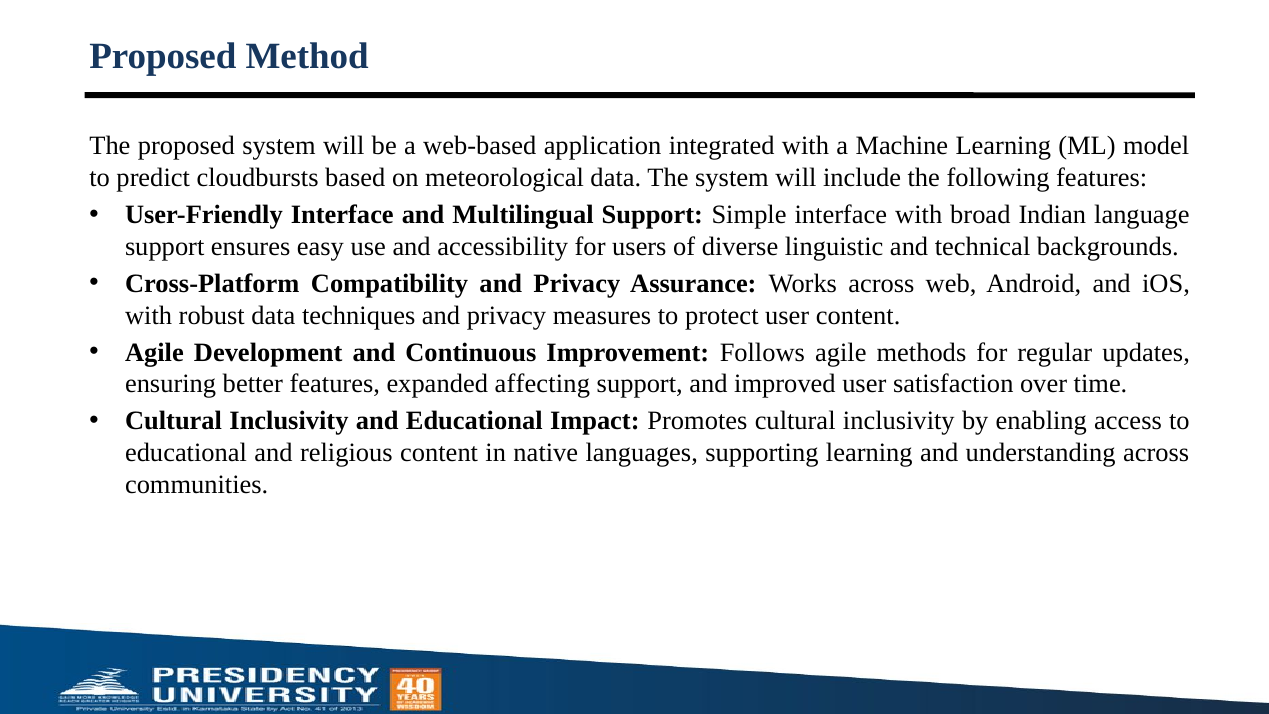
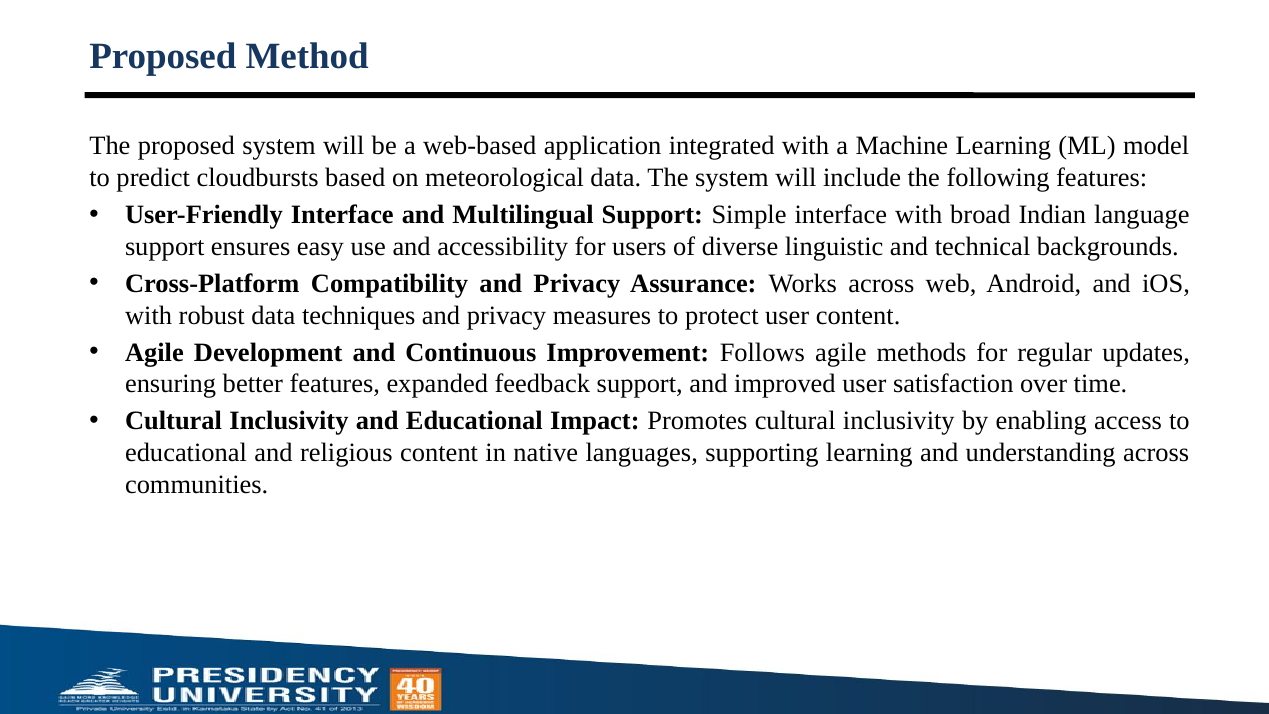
affecting: affecting -> feedback
